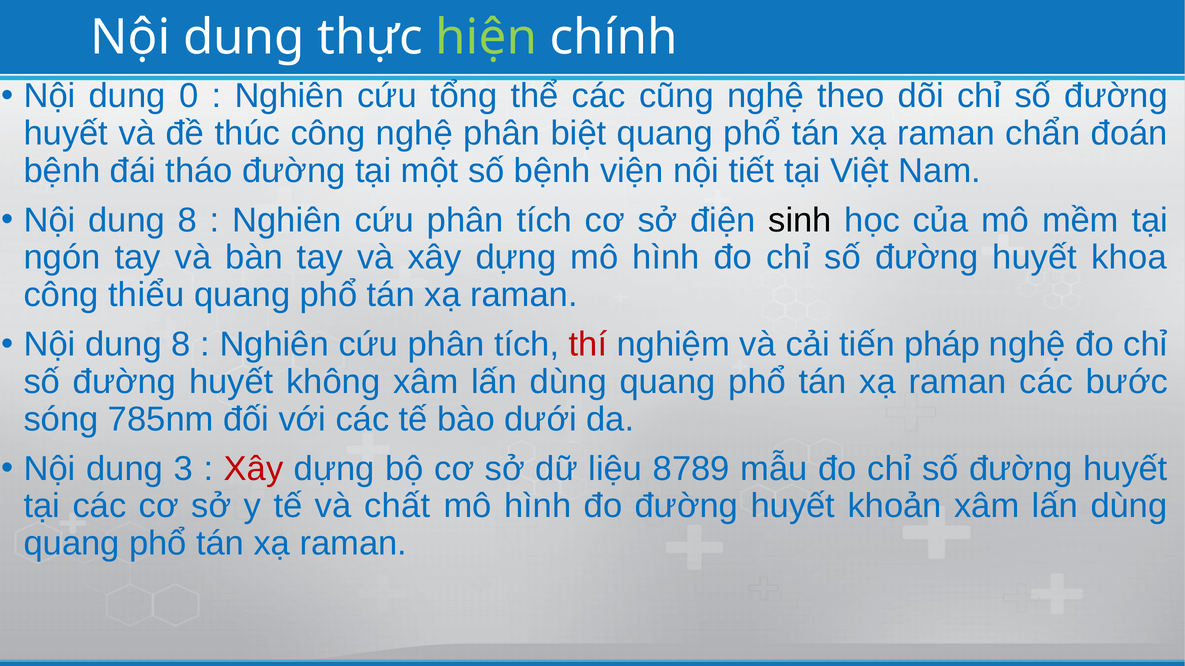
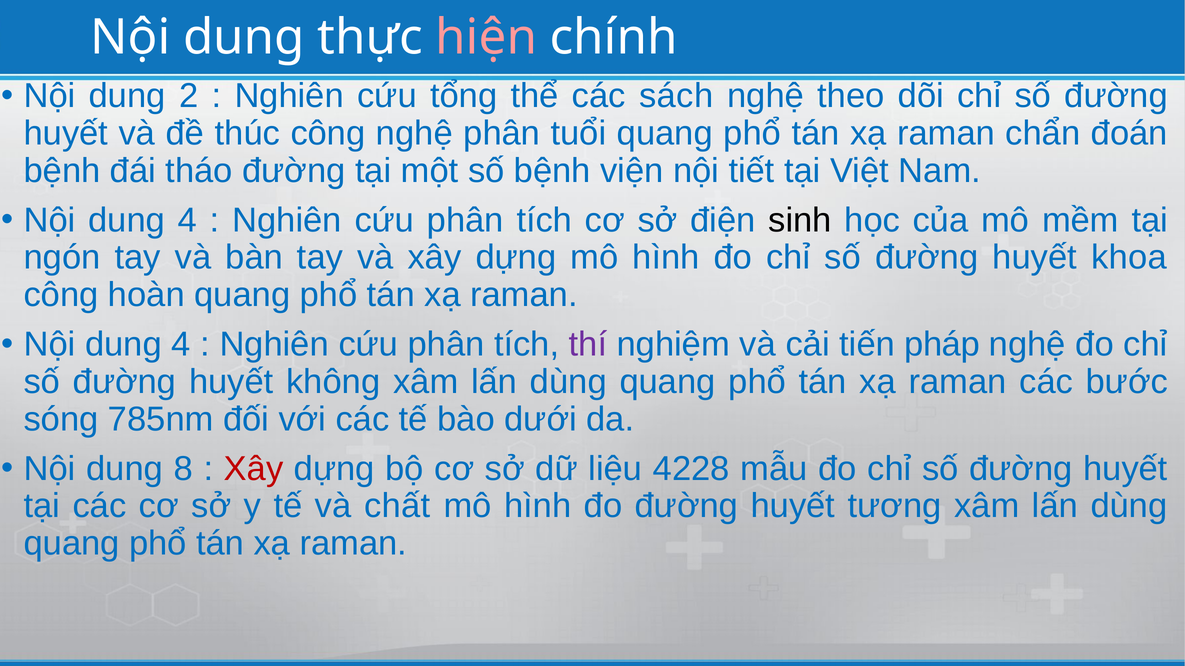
hiện colour: light green -> pink
0: 0 -> 2
cũng: cũng -> sách
biệt: biệt -> tuổi
8 at (188, 220): 8 -> 4
thiểu: thiểu -> hoàn
8 at (181, 345): 8 -> 4
thí colour: red -> purple
3: 3 -> 8
8789: 8789 -> 4228
khoản: khoản -> tương
